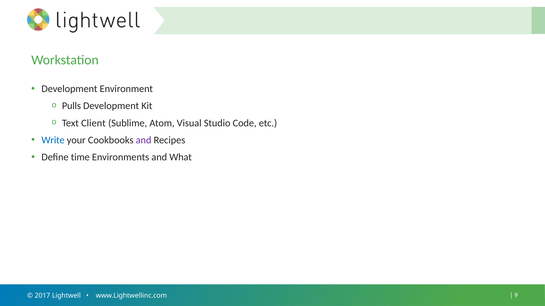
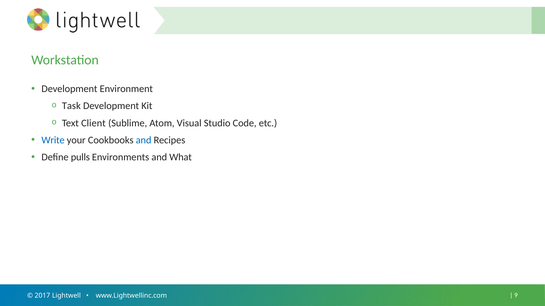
Pulls: Pulls -> Task
and at (144, 140) colour: purple -> blue
time: time -> pulls
